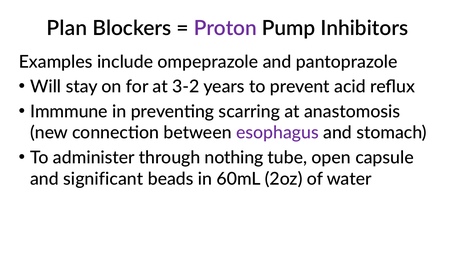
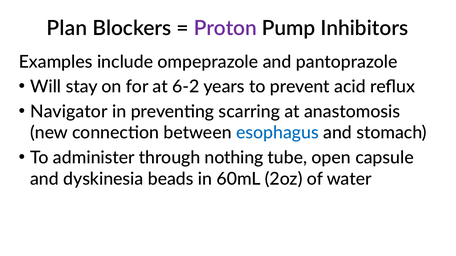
3-2: 3-2 -> 6-2
Immmune: Immmune -> Navigator
esophagus colour: purple -> blue
significant: significant -> dyskinesia
